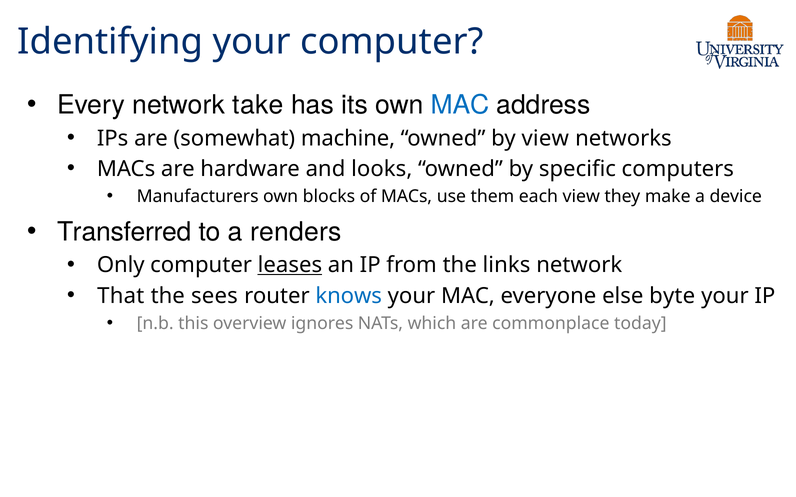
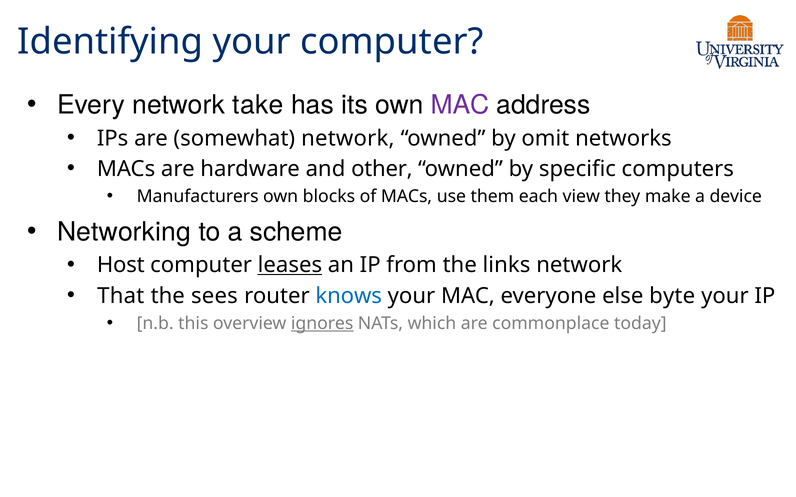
MAC at (460, 105) colour: blue -> purple
somewhat machine: machine -> network
by view: view -> omit
looks: looks -> other
Transferred: Transferred -> Networking
renders: renders -> scheme
Only: Only -> Host
ignores underline: none -> present
